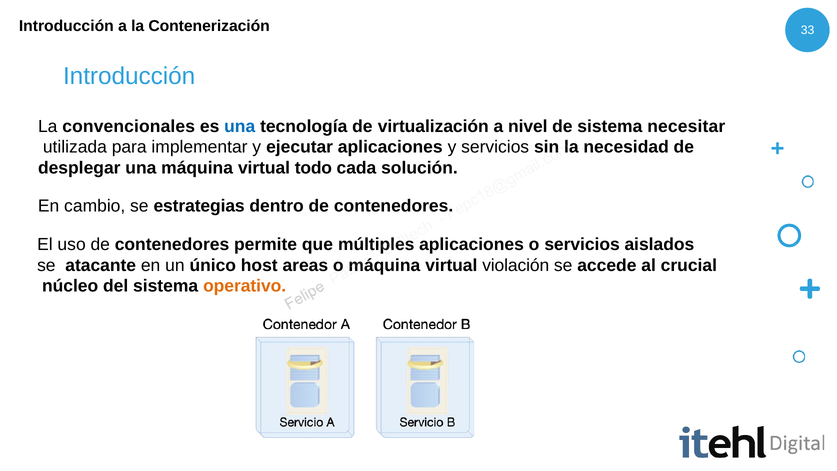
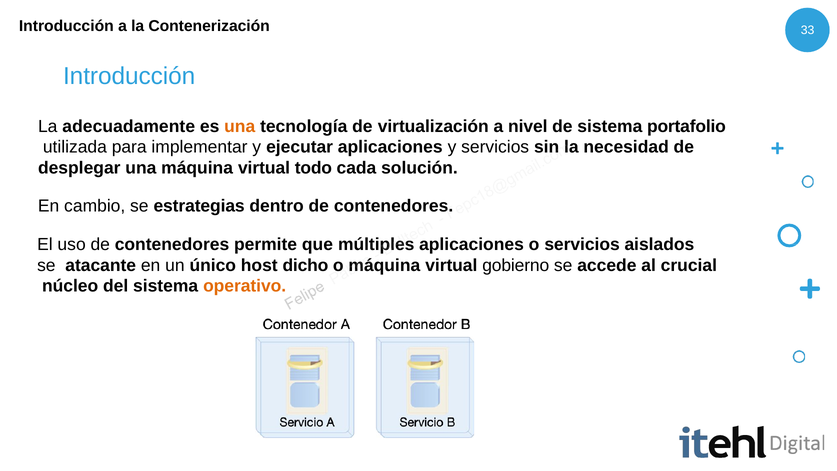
convencionales: convencionales -> adecuadamente
una at (240, 126) colour: blue -> orange
necesitar: necesitar -> portafolio
areas: areas -> dicho
violación: violación -> gobierno
